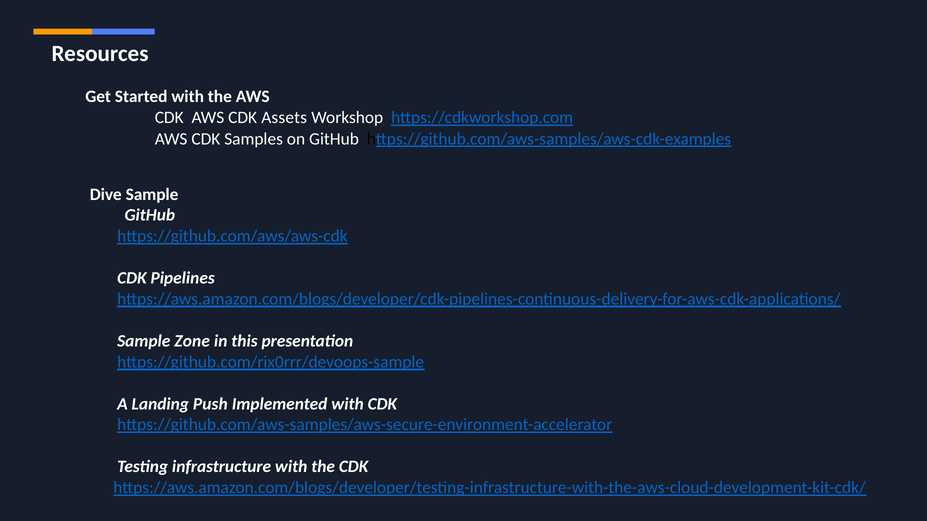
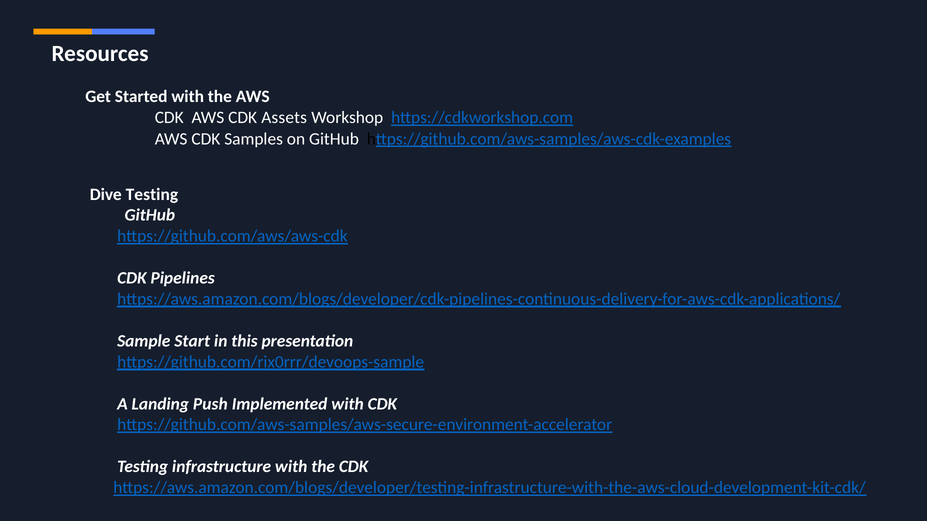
Dive Sample: Sample -> Testing
Zone: Zone -> Start
